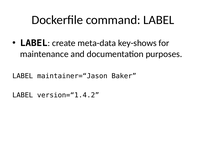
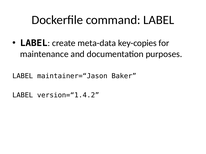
key-shows: key-shows -> key-copies
